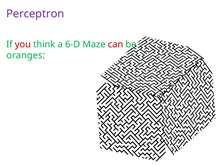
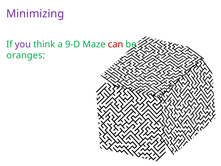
Perceptron: Perceptron -> Minimizing
you colour: red -> purple
6-D: 6-D -> 9-D
